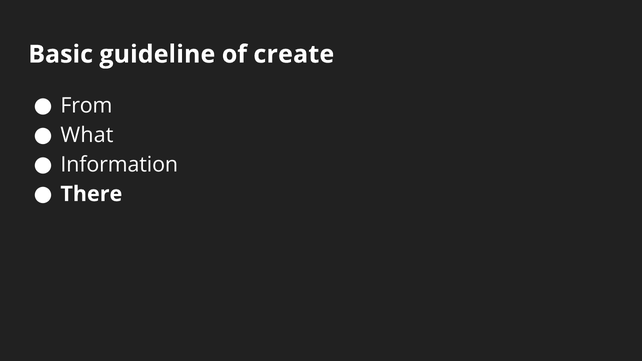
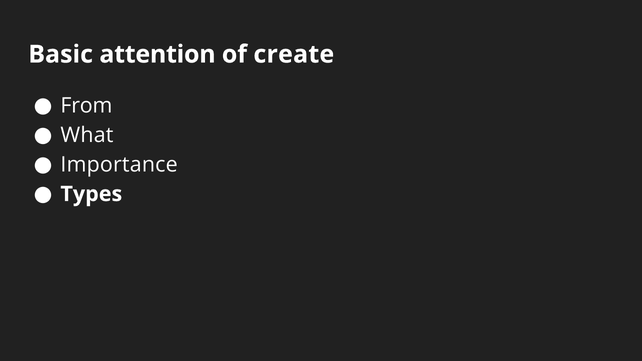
guideline: guideline -> attention
Information: Information -> Importance
There: There -> Types
